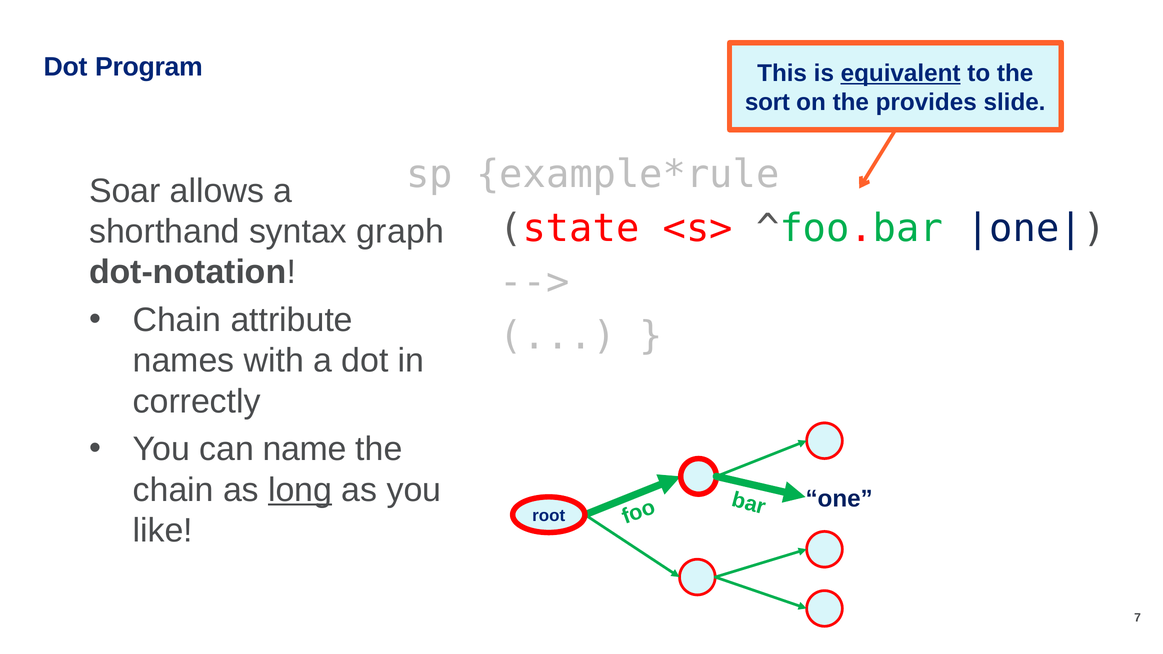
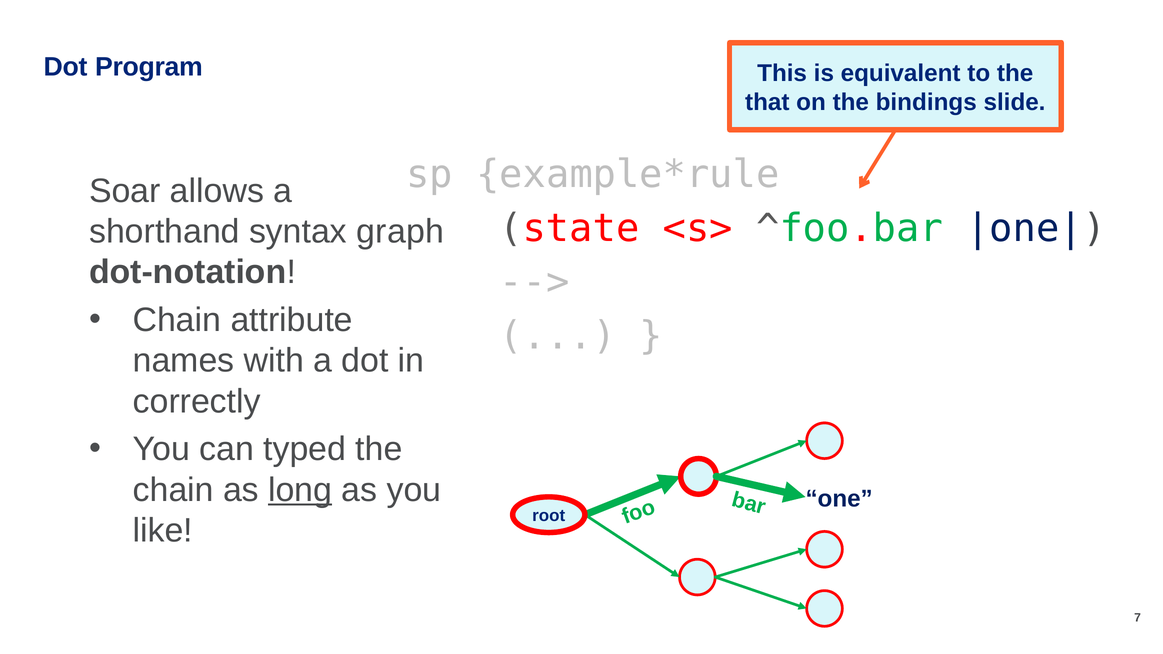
equivalent underline: present -> none
sort: sort -> that
provides: provides -> bindings
name: name -> typed
